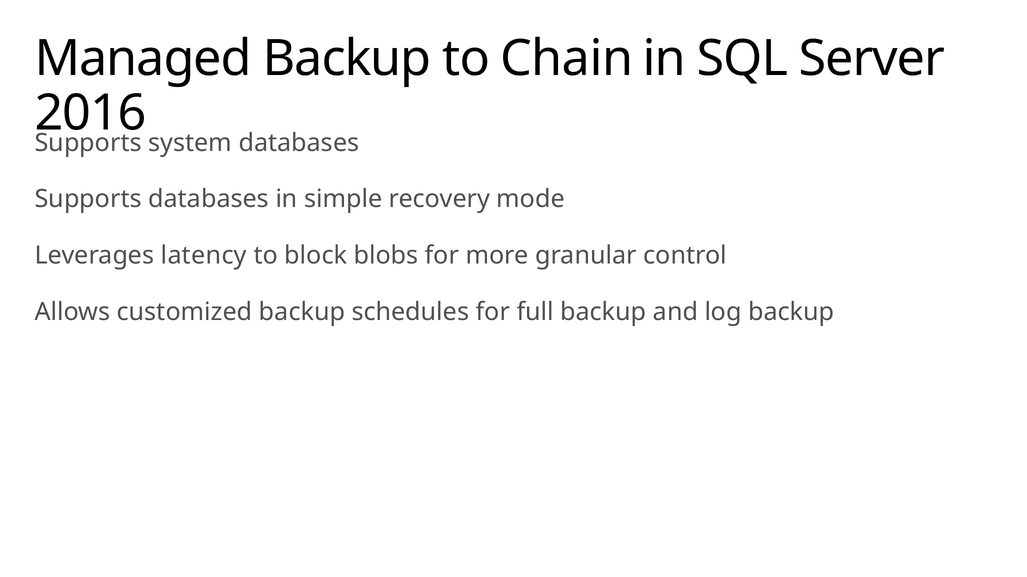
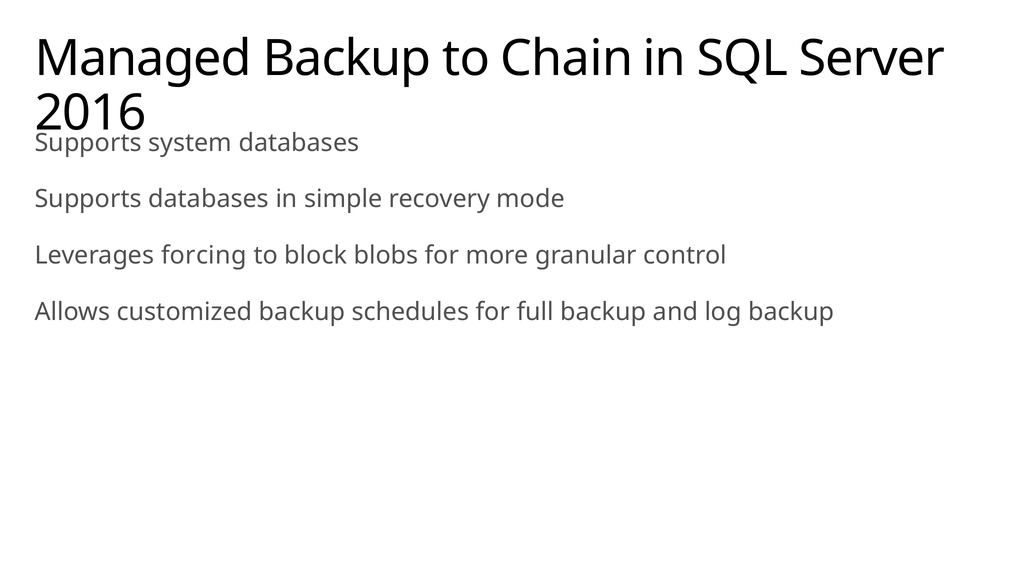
latency: latency -> forcing
